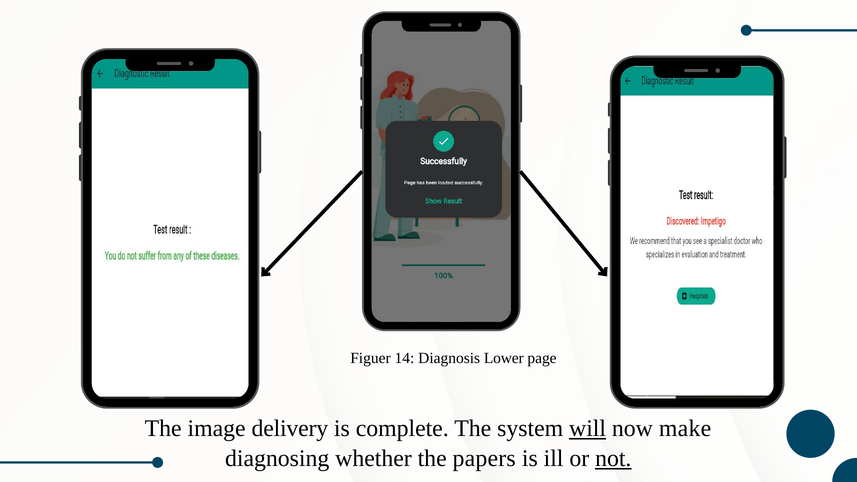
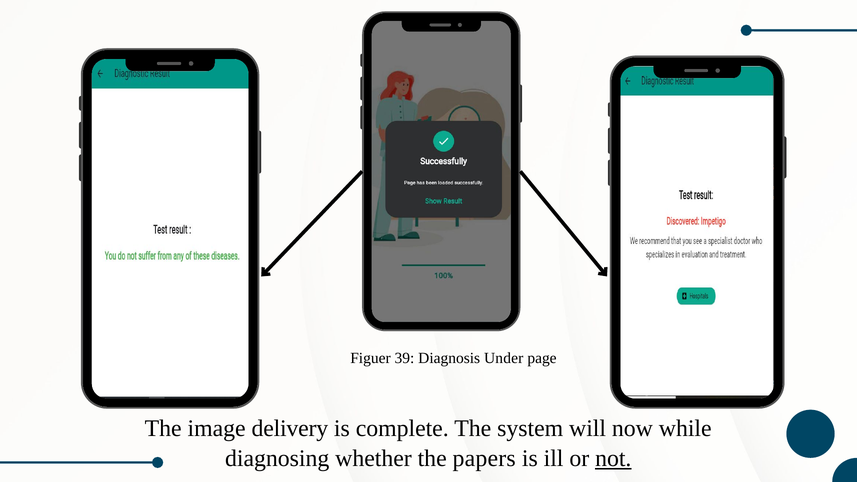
14: 14 -> 39
Lower: Lower -> Under
will underline: present -> none
make: make -> while
